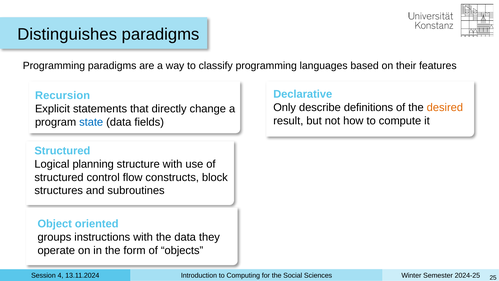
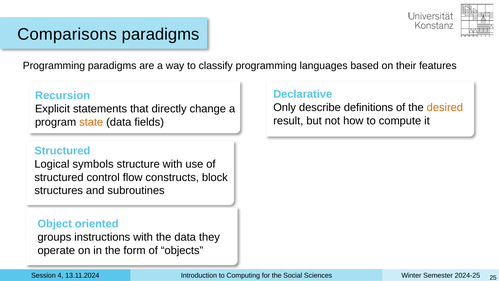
Distinguishes: Distinguishes -> Comparisons
state colour: blue -> orange
planning: planning -> symbols
